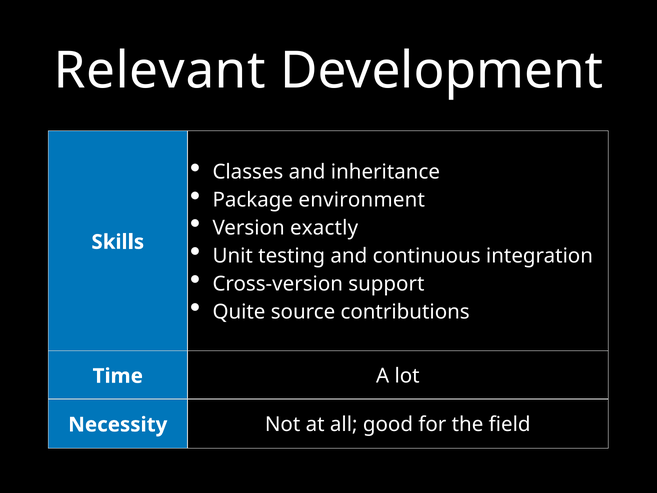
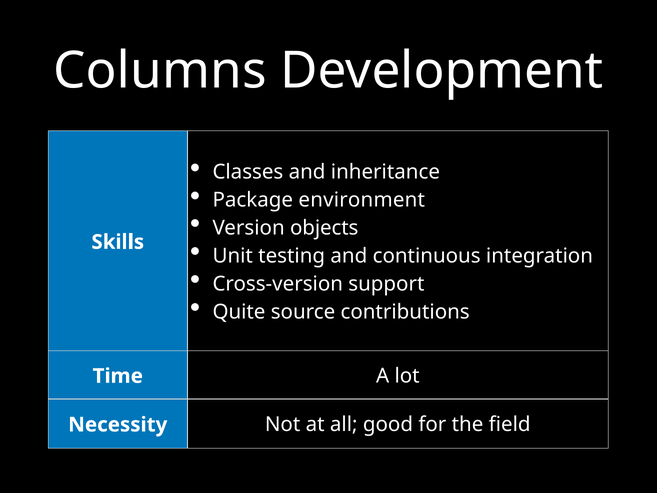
Relevant: Relevant -> Columns
exactly: exactly -> objects
